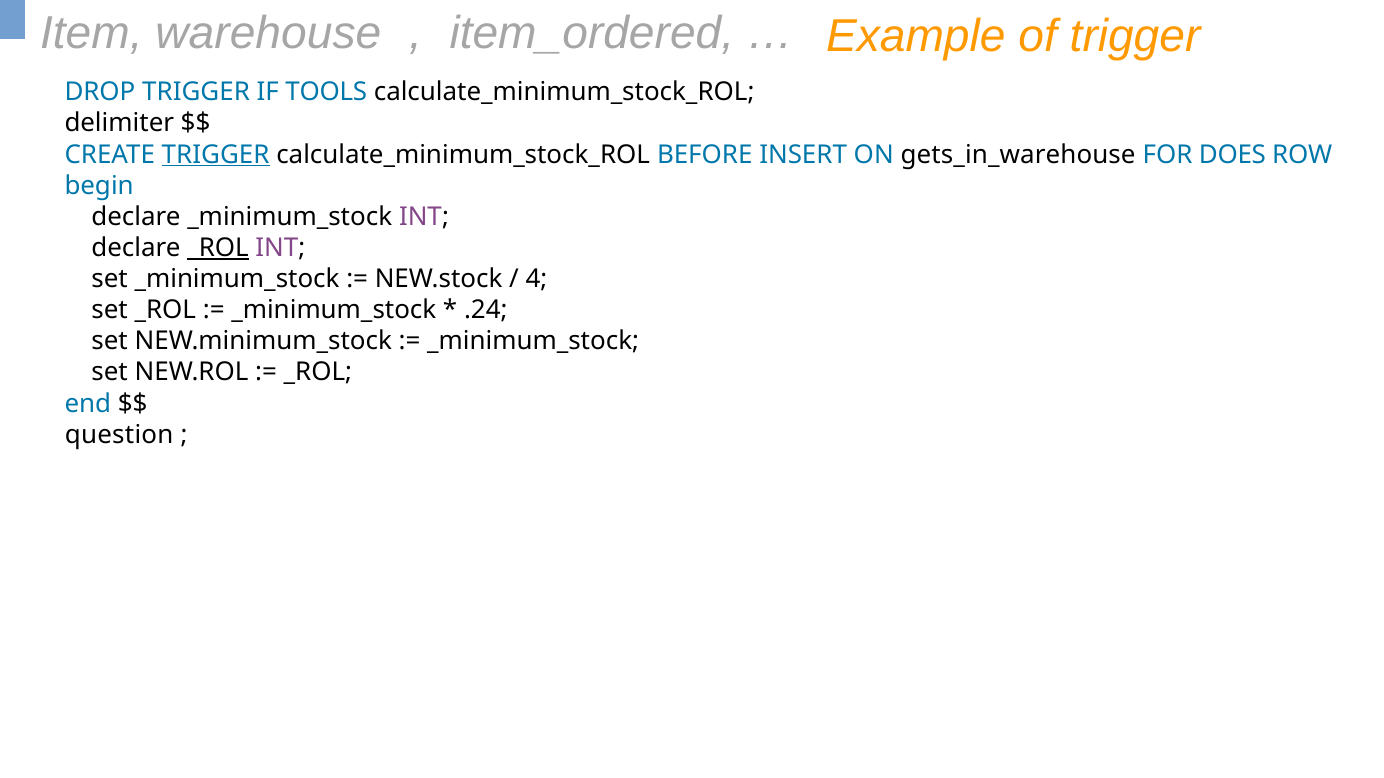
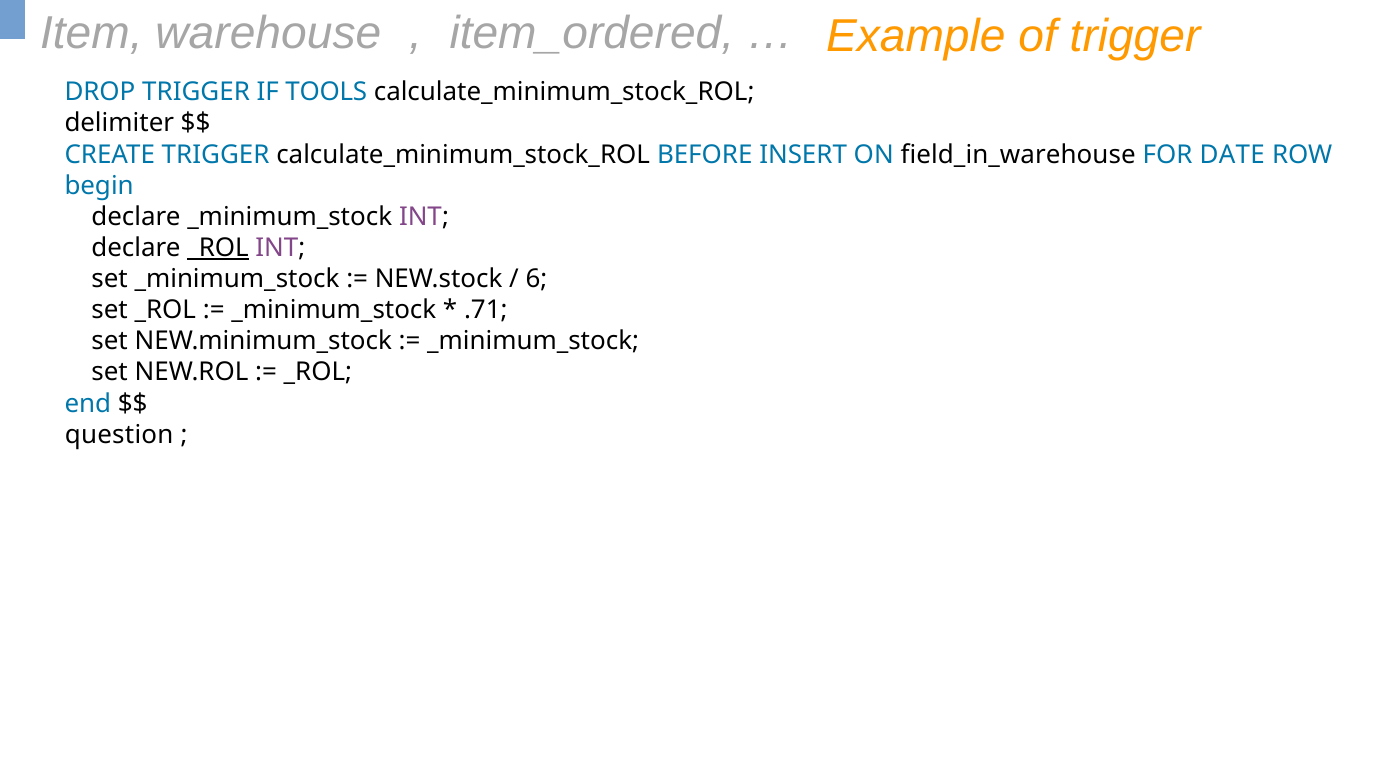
TRIGGER at (216, 155) underline: present -> none
gets_in_warehouse: gets_in_warehouse -> field_in_warehouse
DOES: DOES -> DATE
4: 4 -> 6
.24: .24 -> .71
